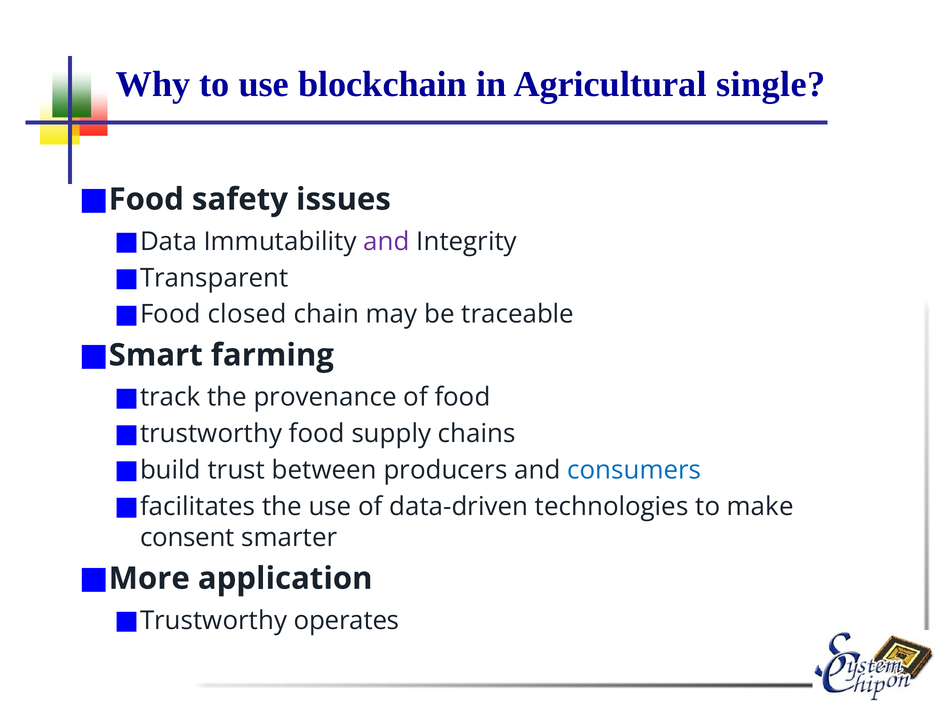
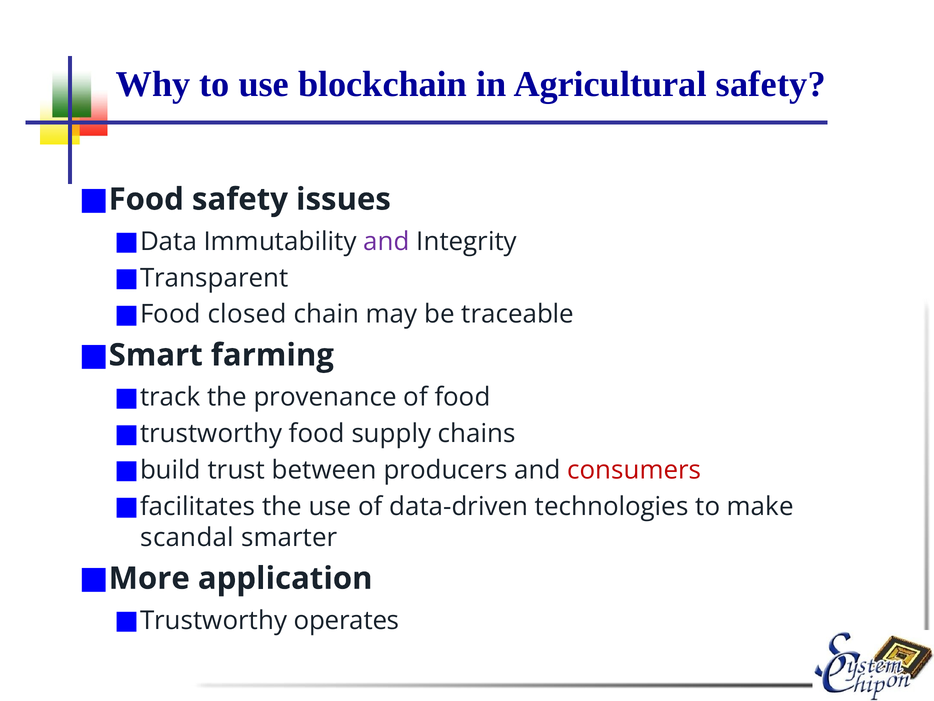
Agricultural single: single -> safety
consumers colour: blue -> red
consent: consent -> scandal
